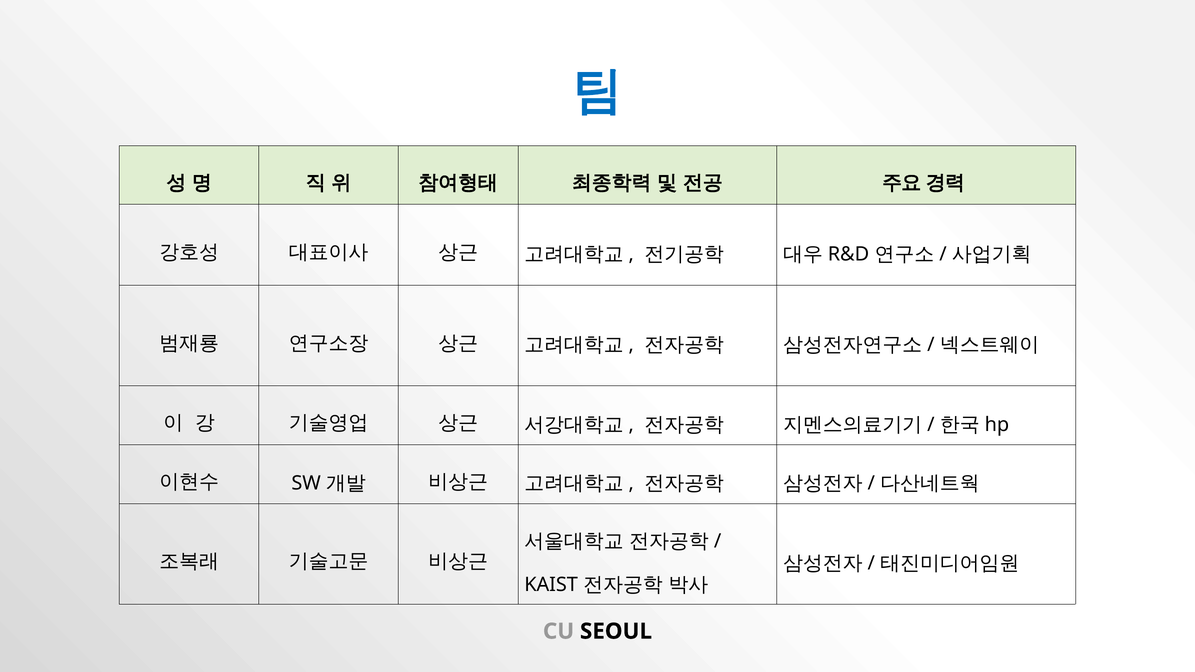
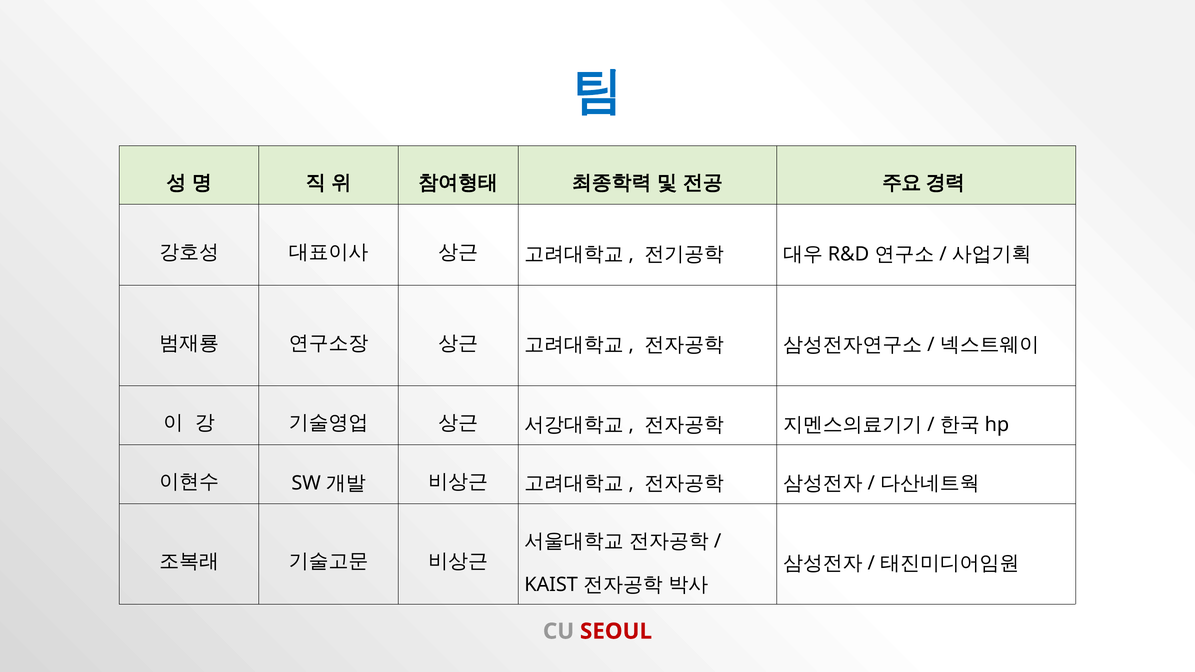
SEOUL colour: black -> red
